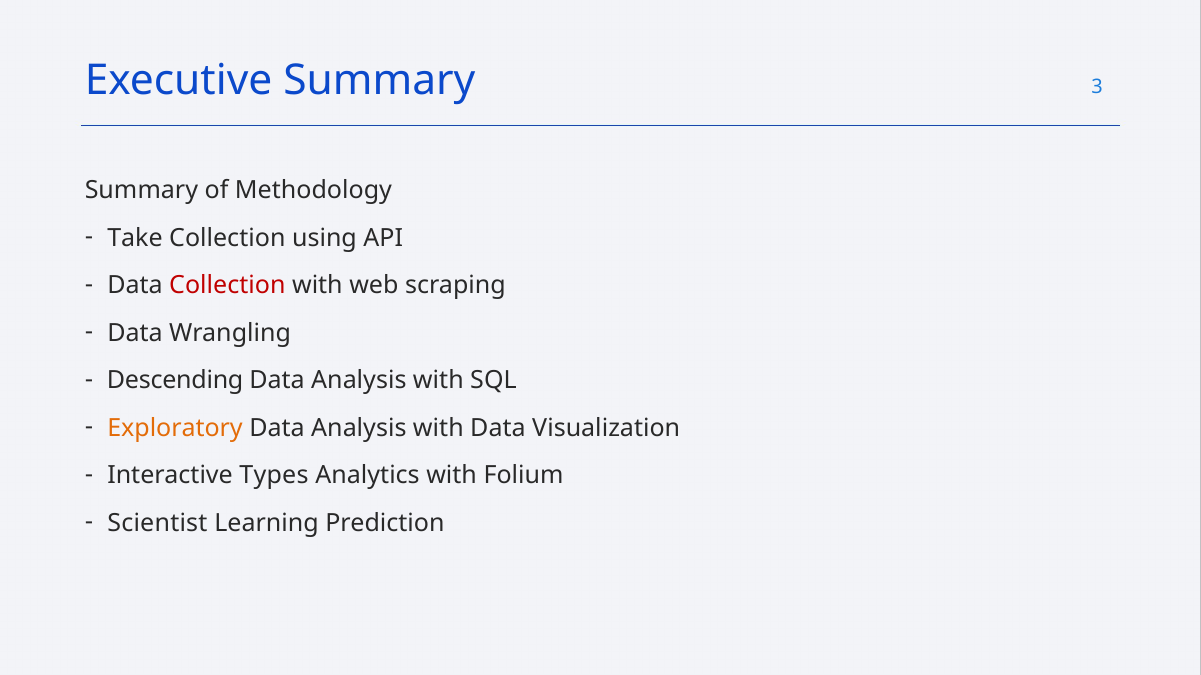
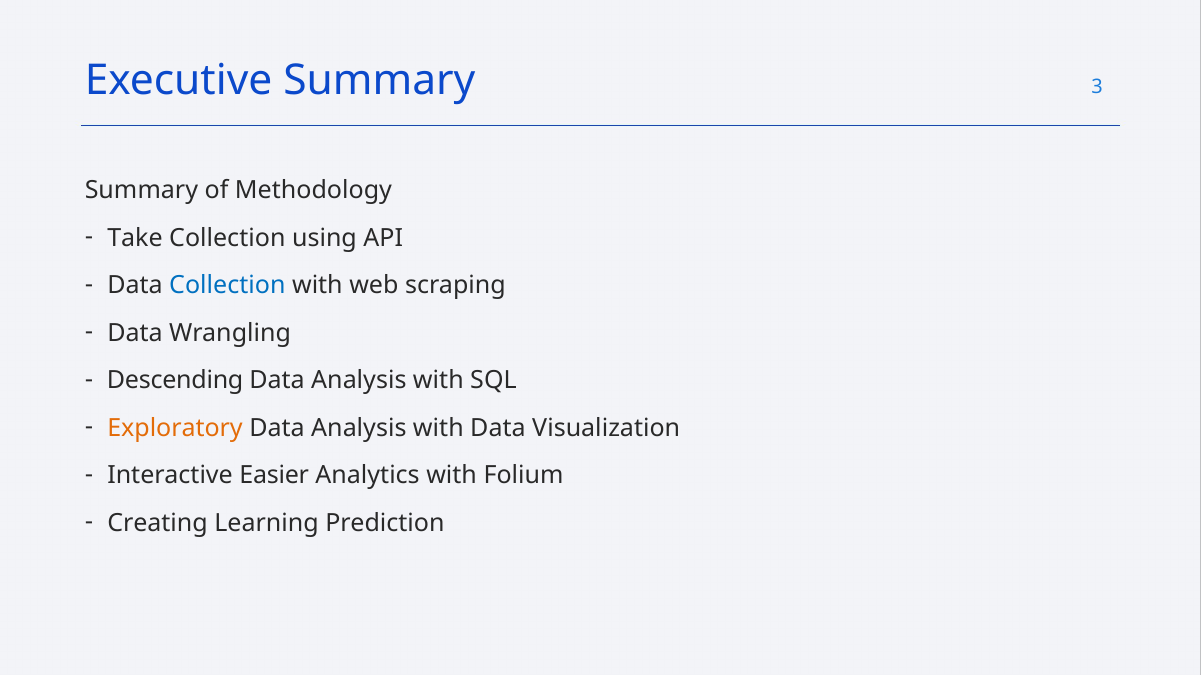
Collection at (227, 286) colour: red -> blue
Types: Types -> Easier
Scientist: Scientist -> Creating
